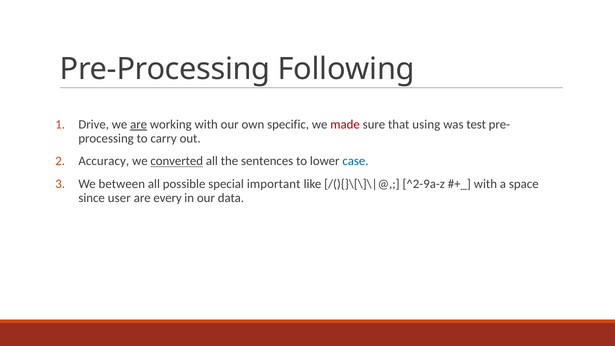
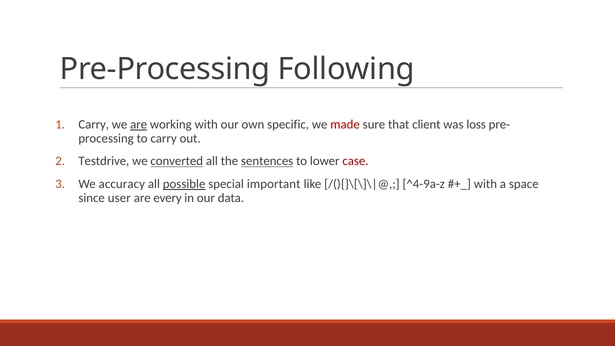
Drive at (94, 125): Drive -> Carry
using: using -> client
test: test -> loss
Accuracy: Accuracy -> Testdrive
sentences underline: none -> present
case colour: blue -> red
between: between -> accuracy
possible underline: none -> present
^2-9a-z: ^2-9a-z -> ^4-9a-z
